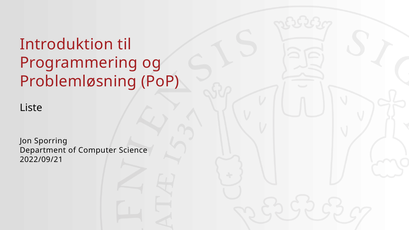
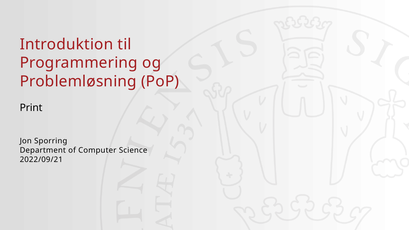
Liste: Liste -> Print
